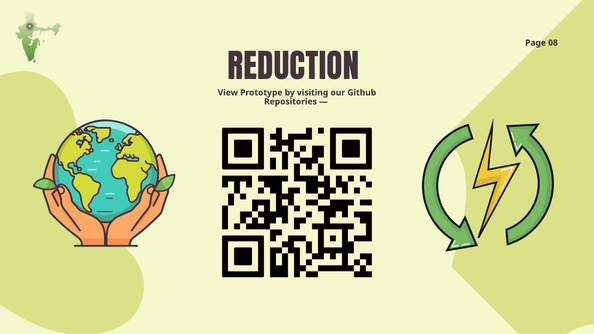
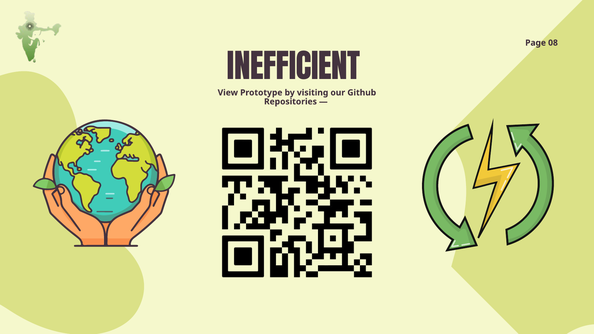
REDUCTION: REDUCTION -> INEFFICIENT
